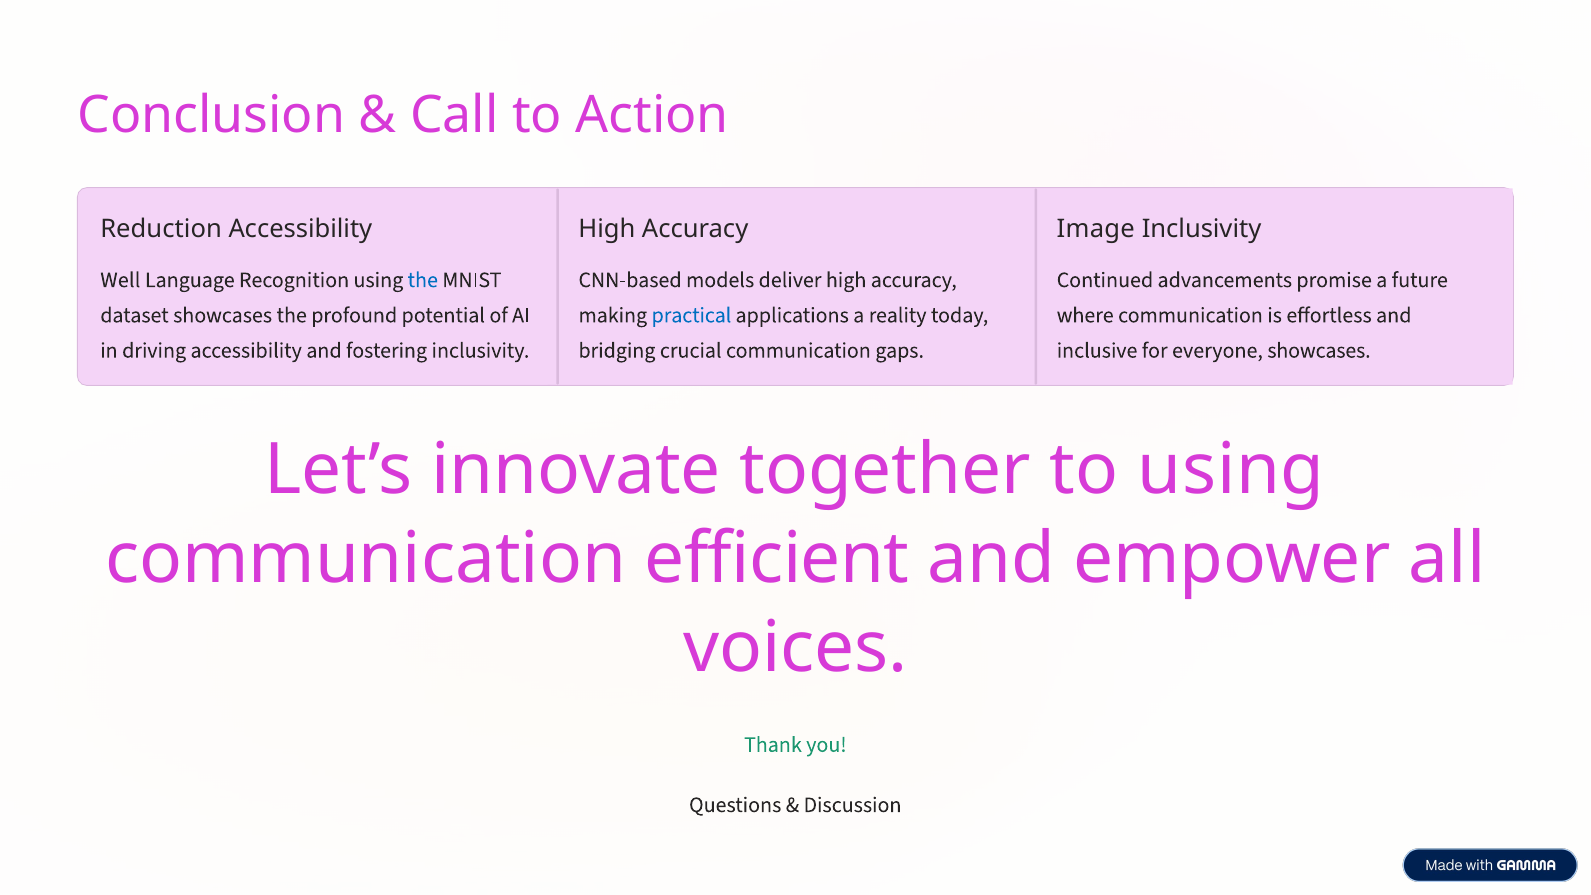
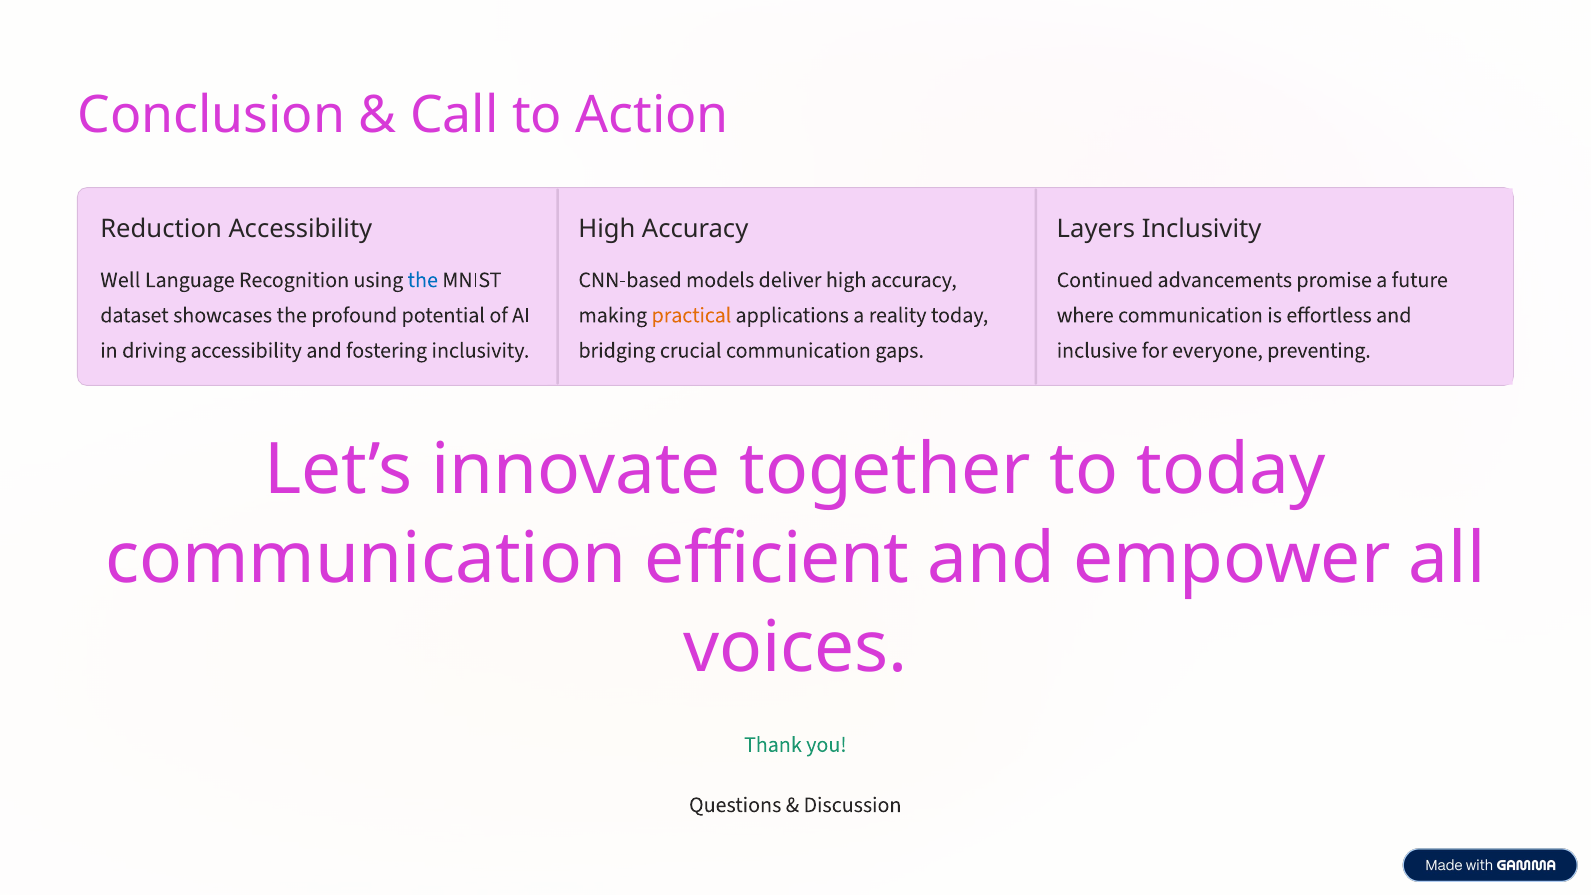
Image: Image -> Layers
practical colour: blue -> orange
everyone showcases: showcases -> preventing
to using: using -> today
